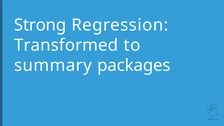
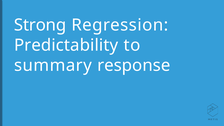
Transformed: Transformed -> Predictability
packages: packages -> response
